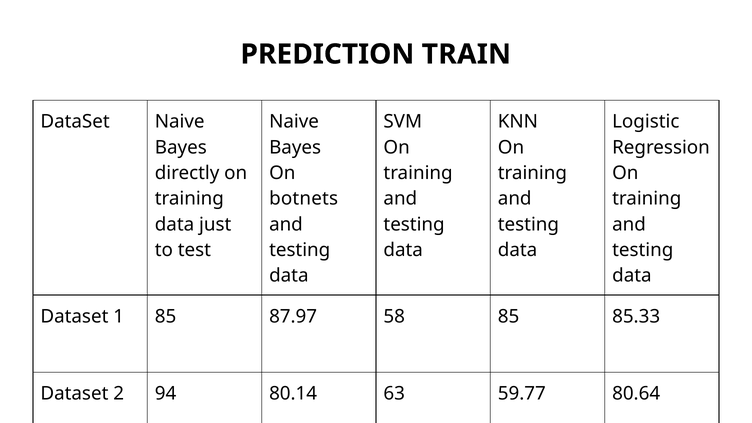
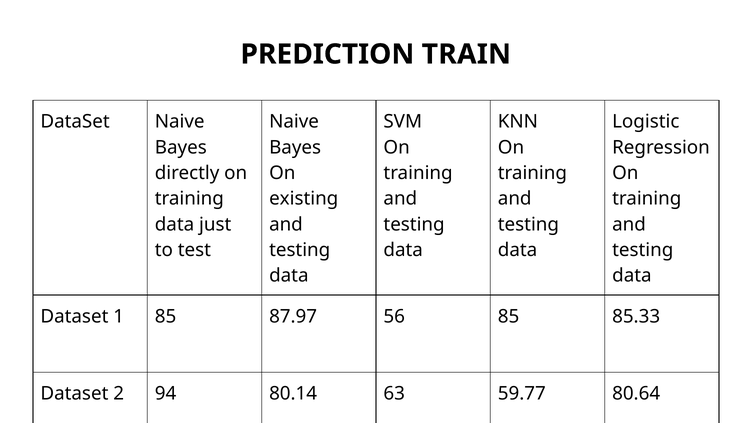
botnets: botnets -> existing
58: 58 -> 56
